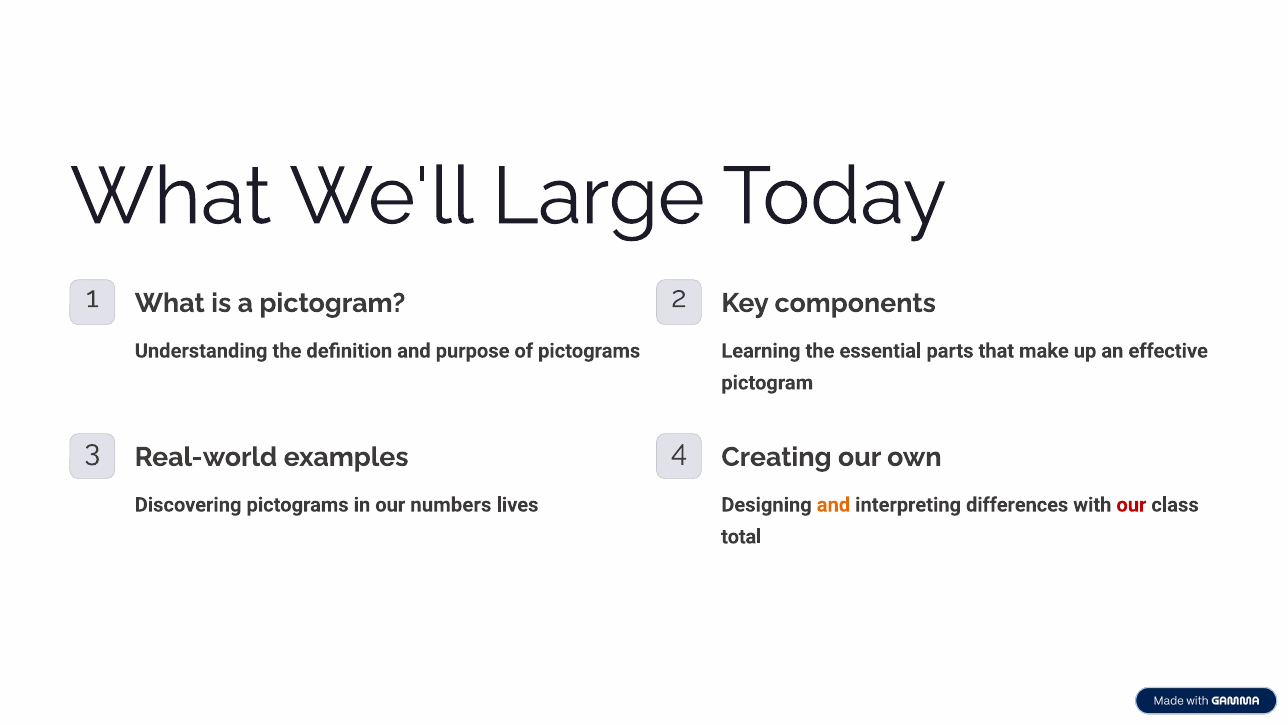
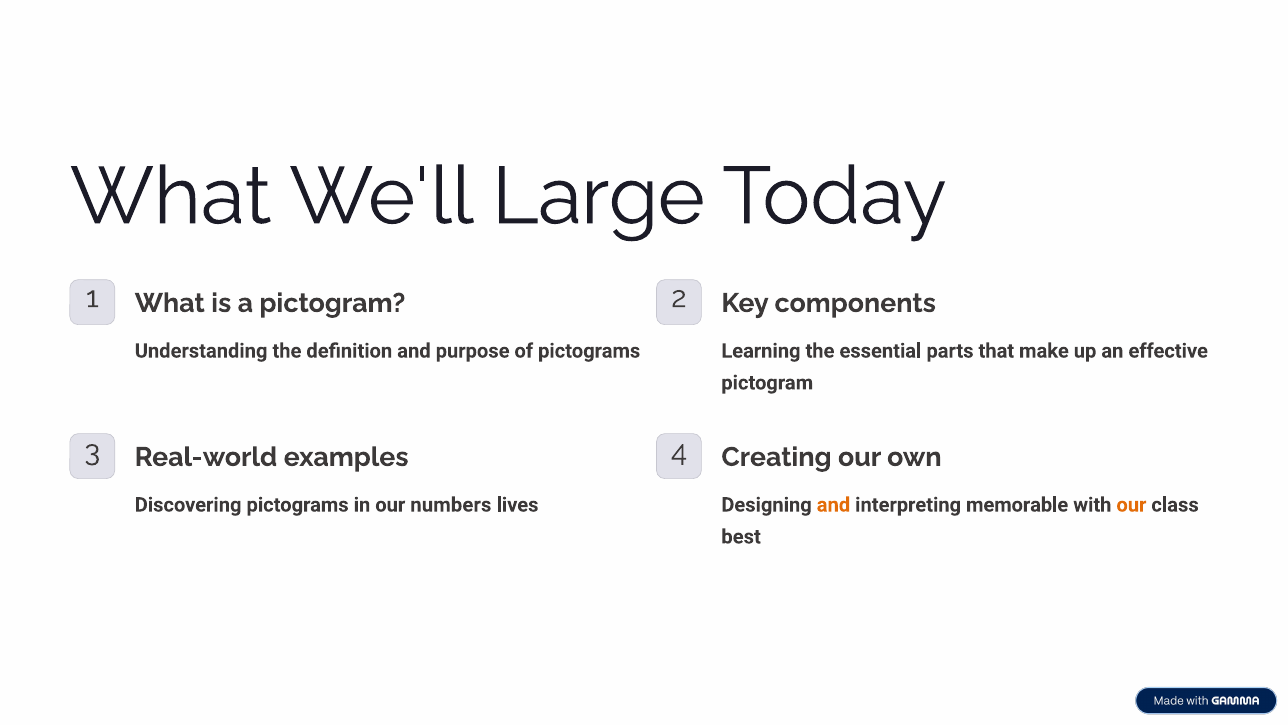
differences: differences -> memorable
our at (1131, 505) colour: red -> orange
total: total -> best
